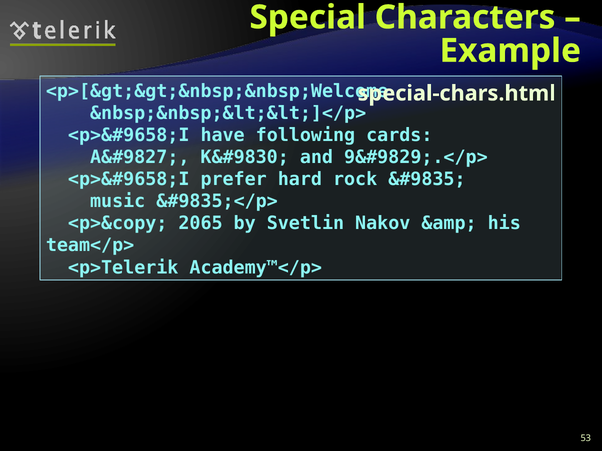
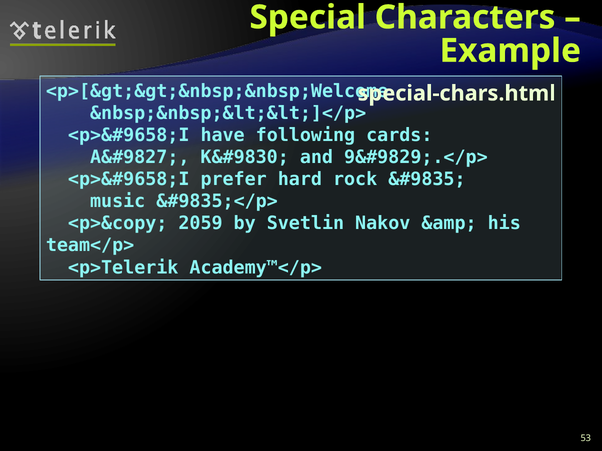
2065: 2065 -> 2059
